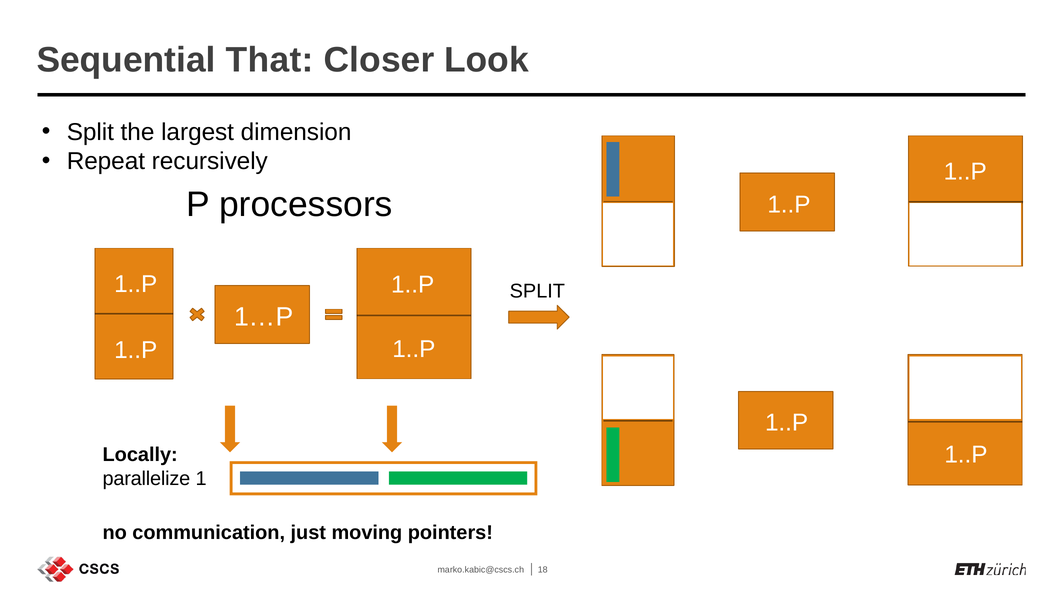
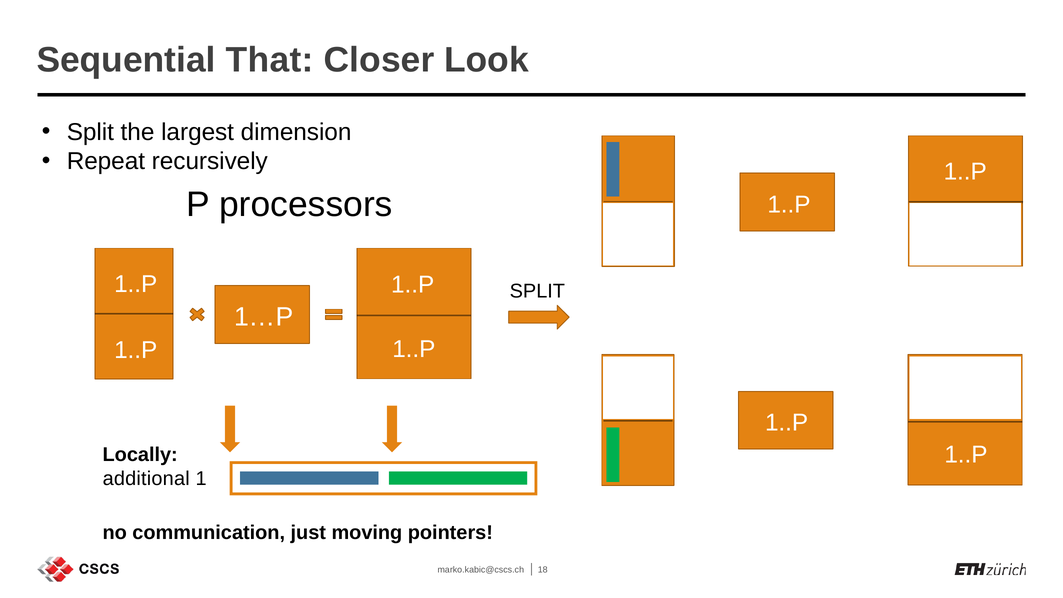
parallelize: parallelize -> additional
